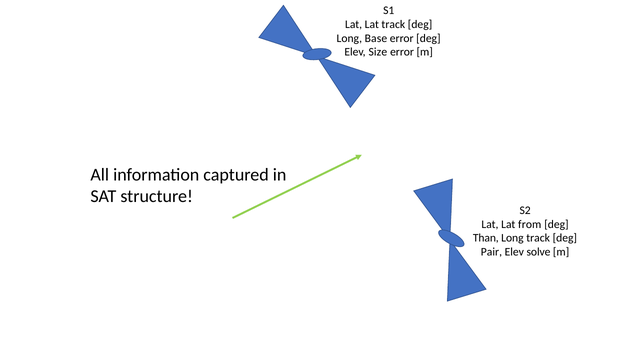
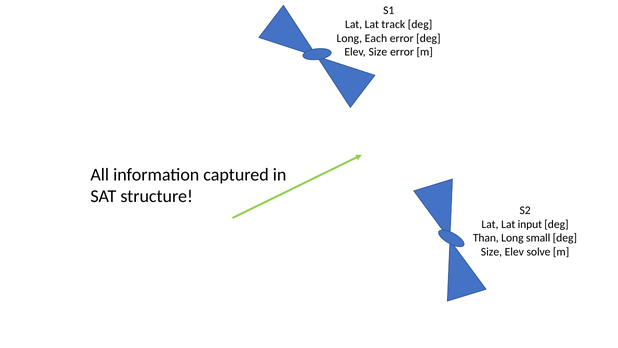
Base: Base -> Each
from: from -> input
Long track: track -> small
Pair at (491, 252): Pair -> Size
